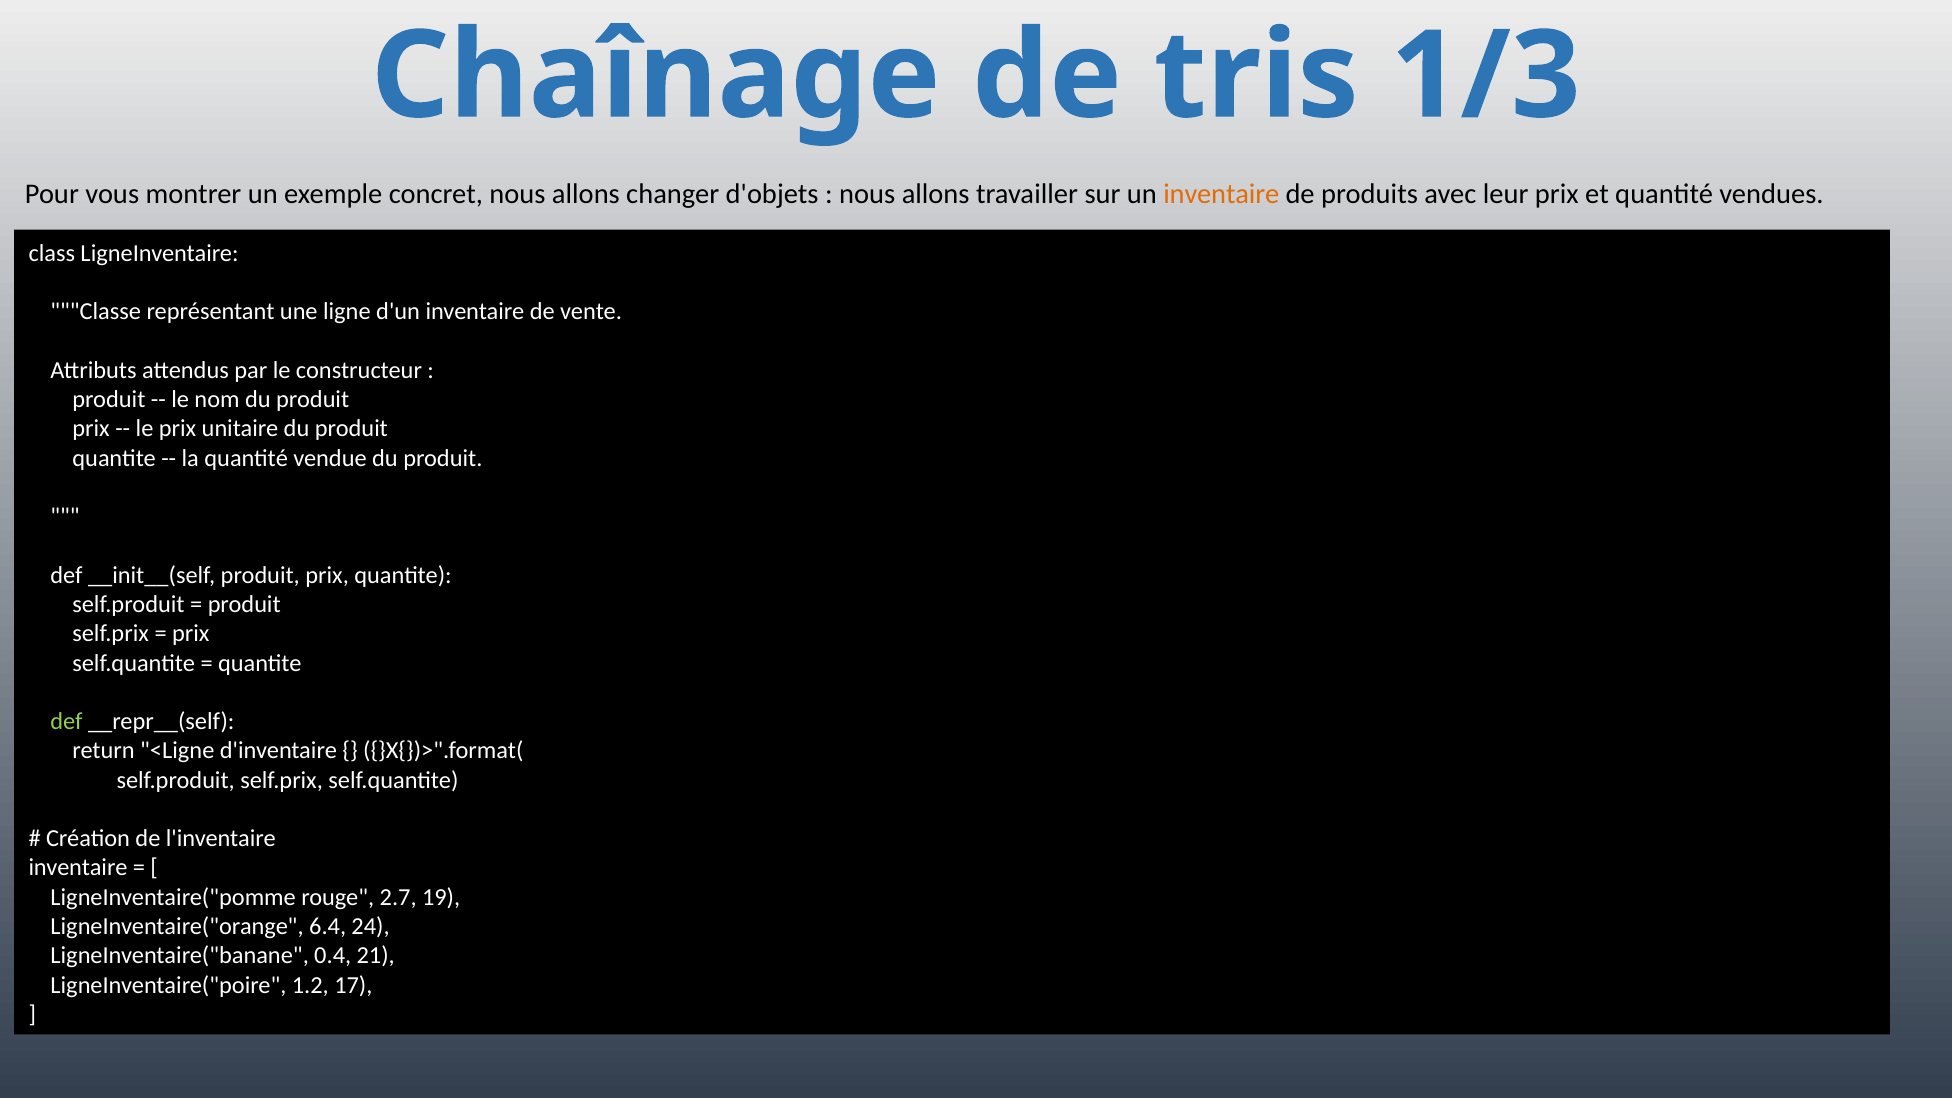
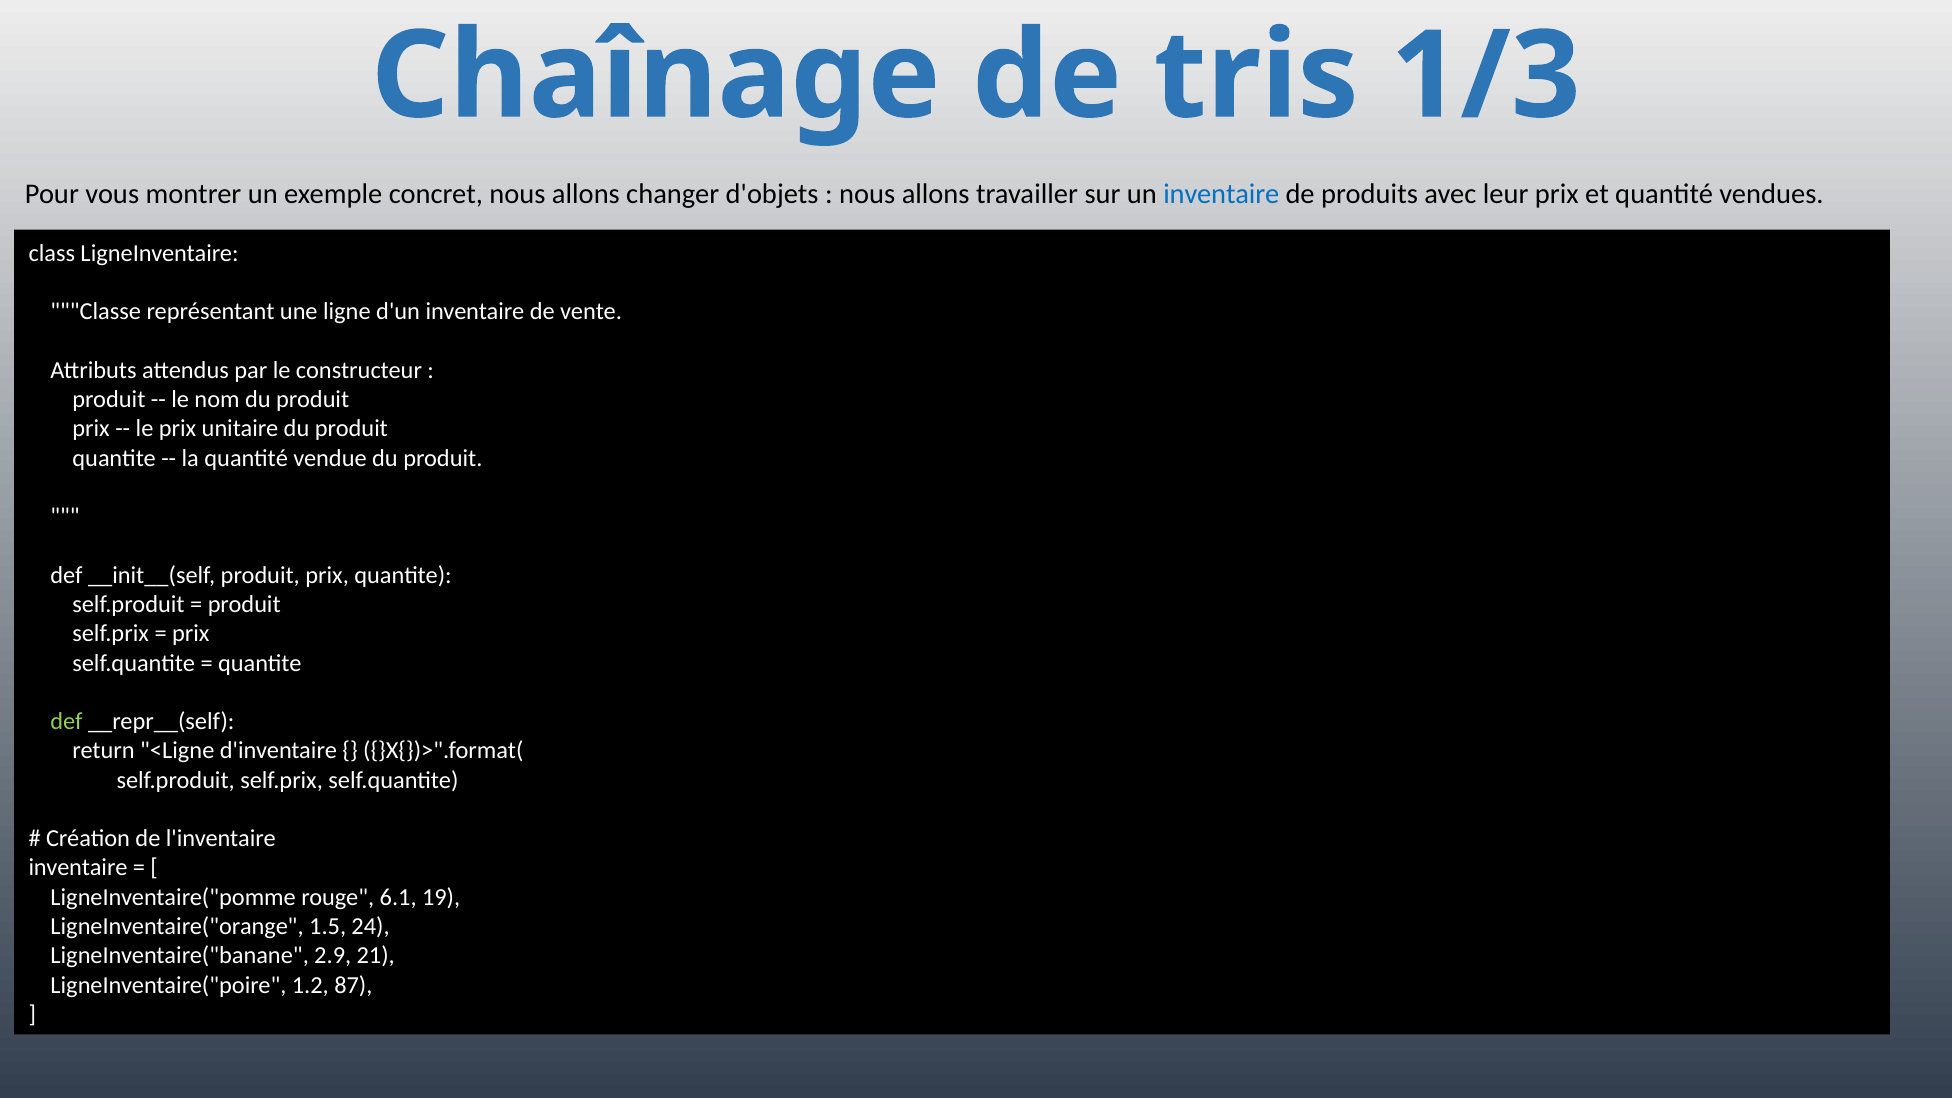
inventaire at (1221, 194) colour: orange -> blue
2.7: 2.7 -> 6.1
6.4: 6.4 -> 1.5
0.4: 0.4 -> 2.9
17: 17 -> 87
